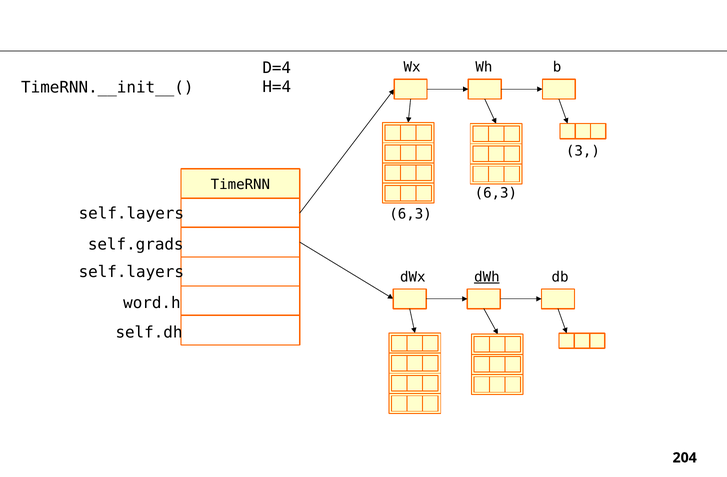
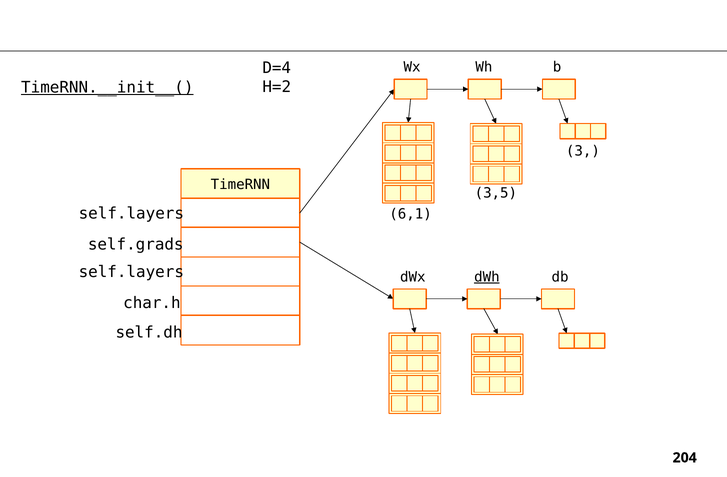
H=4: H=4 -> H=2
TimeRNN.__init__( underline: none -> present
6,3 at (496, 194): 6,3 -> 3,5
6,3 at (411, 214): 6,3 -> 6,1
word.h: word.h -> char.h
